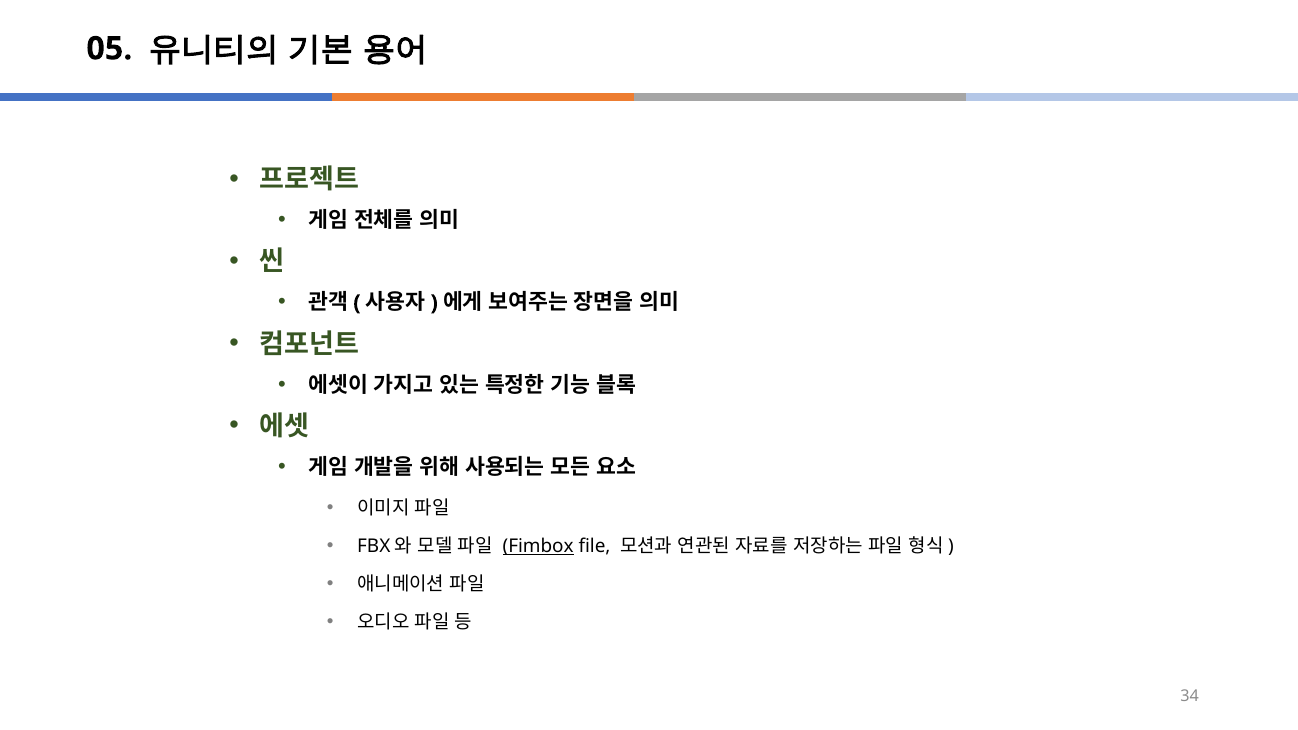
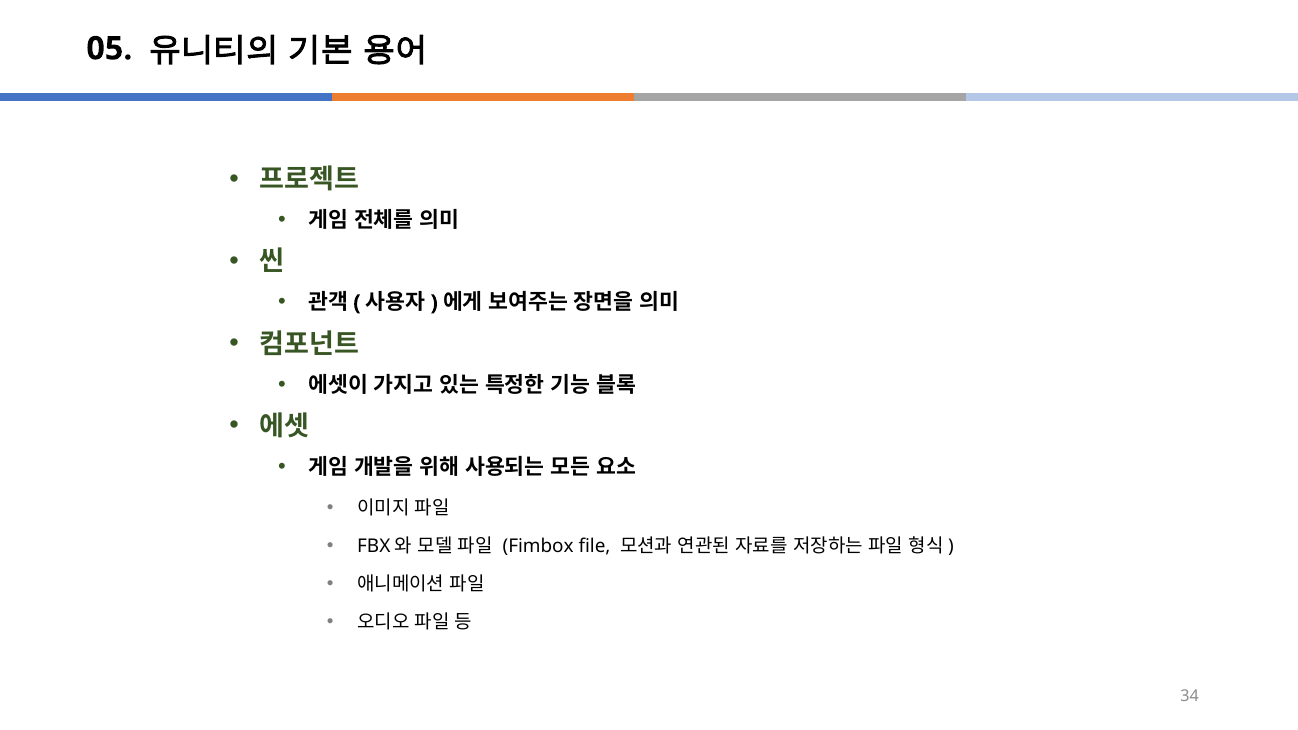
Fimbox underline: present -> none
